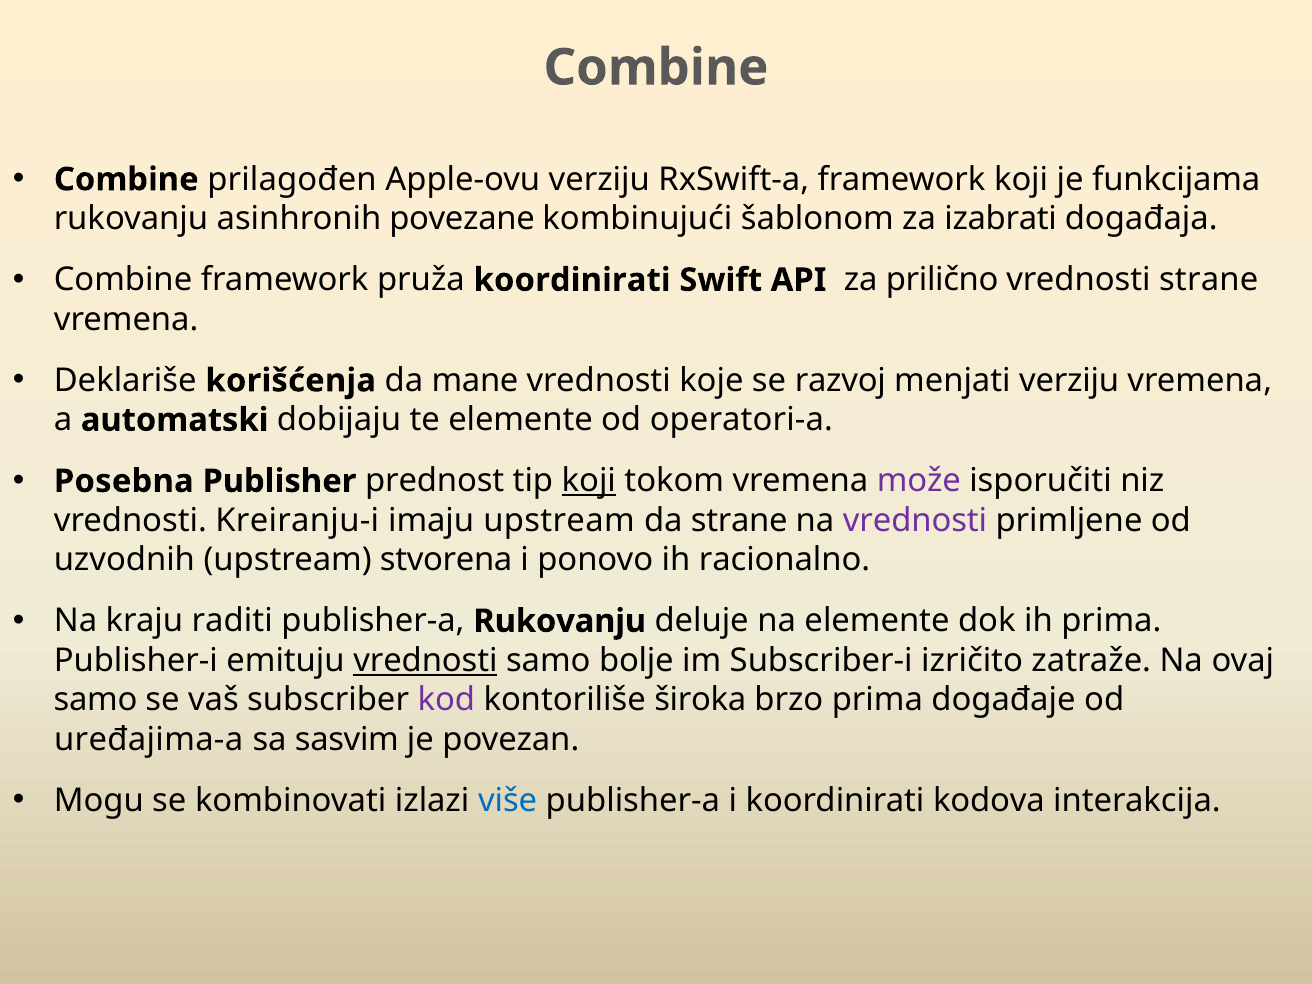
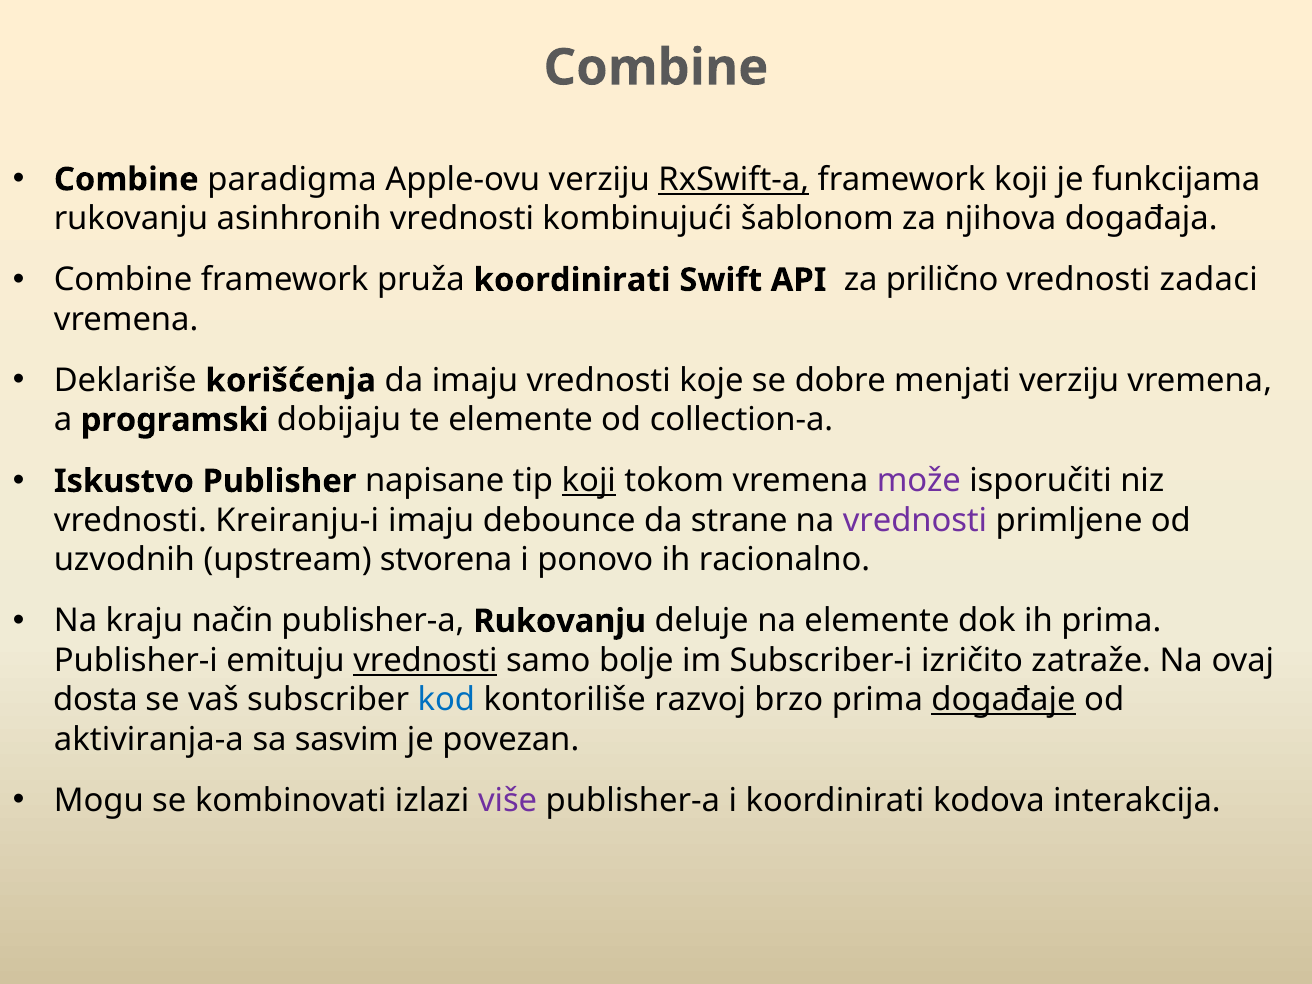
prilagođen: prilagođen -> paradigma
RxSwift-a underline: none -> present
asinhronih povezane: povezane -> vrednosti
izabrati: izabrati -> njihova
vrednosti strane: strane -> zadaci
da mane: mane -> imaju
razvoj: razvoj -> dobre
automatski: automatski -> programski
operatori-a: operatori-a -> collection-a
Posebna: Posebna -> Iskustvo
prednost: prednost -> napisane
imaju upstream: upstream -> debounce
raditi: raditi -> način
samo at (96, 700): samo -> dosta
kod colour: purple -> blue
široka: široka -> razvoj
događaje underline: none -> present
uređajima-a: uređajima-a -> aktiviranja-a
više colour: blue -> purple
